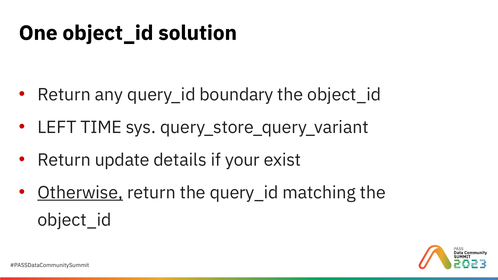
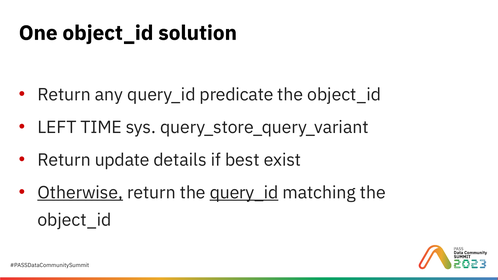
boundary: boundary -> predicate
your: your -> best
query_id at (244, 193) underline: none -> present
